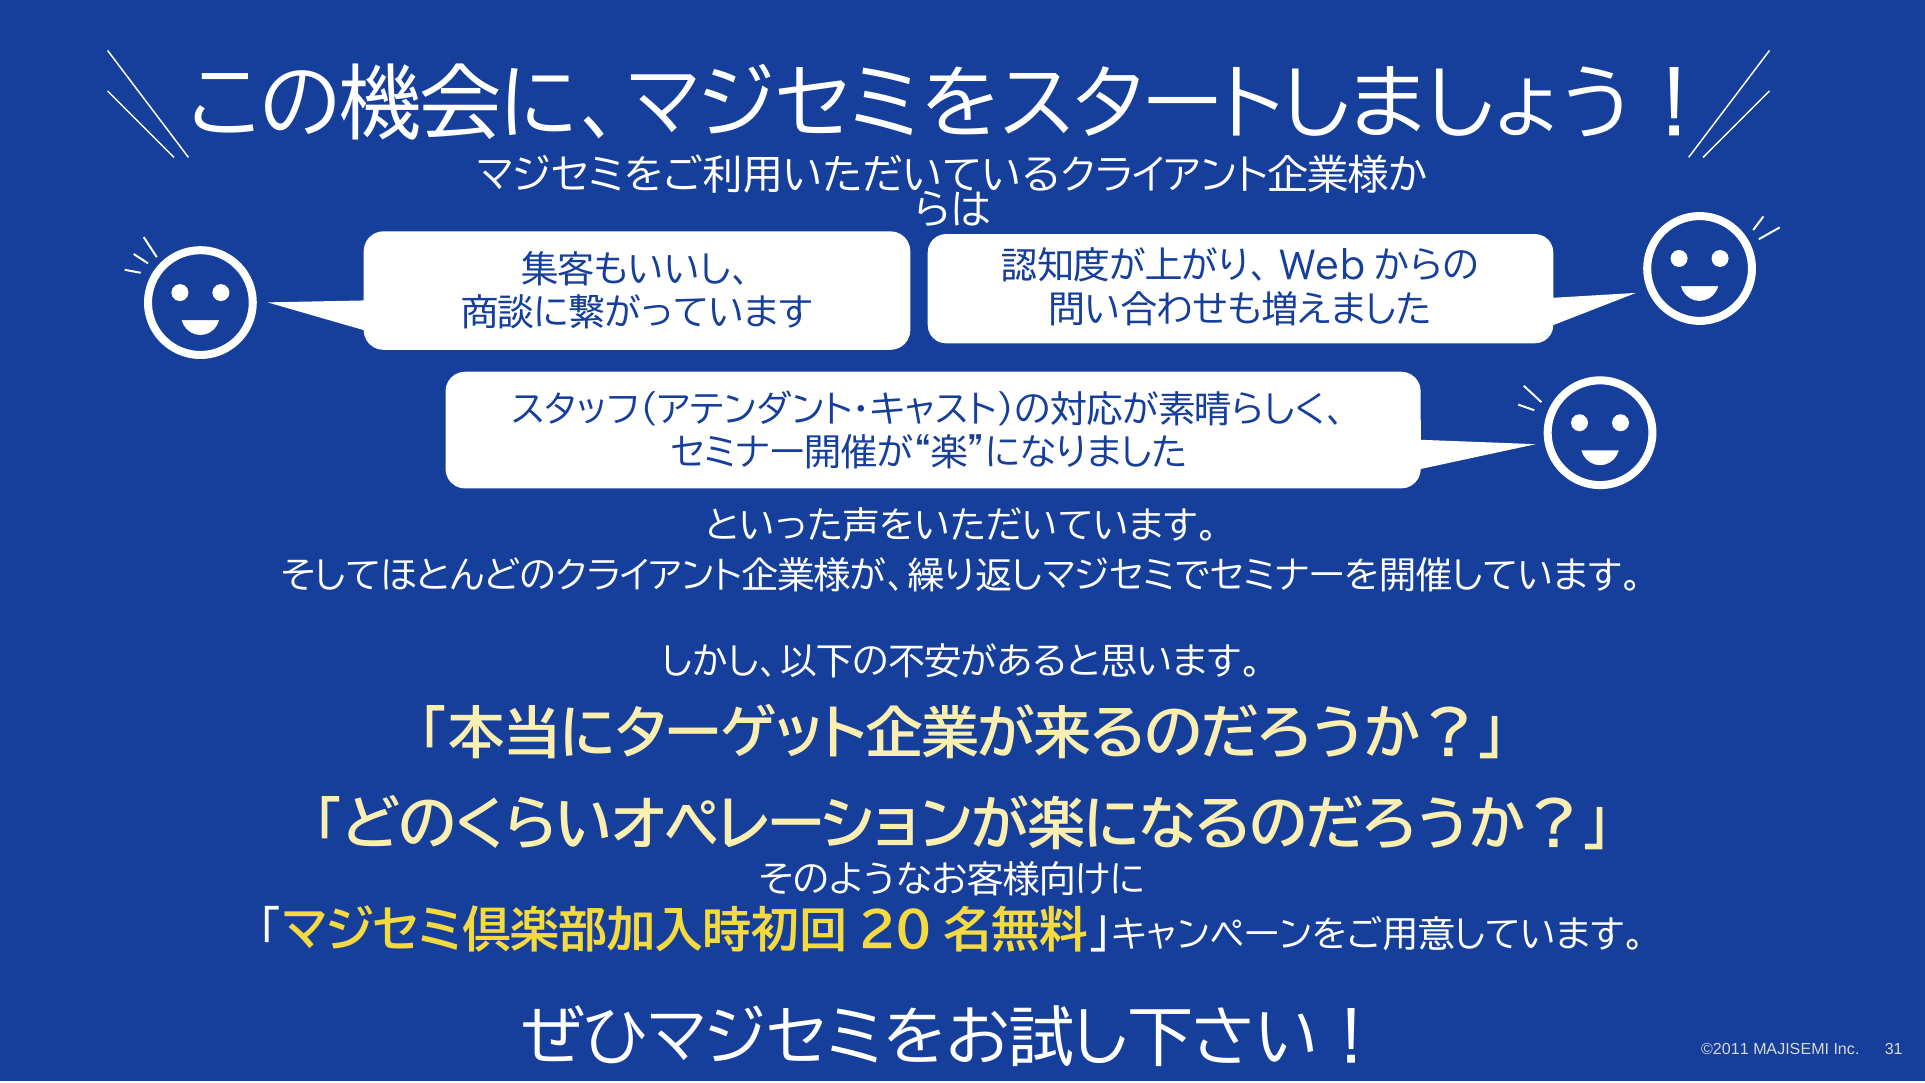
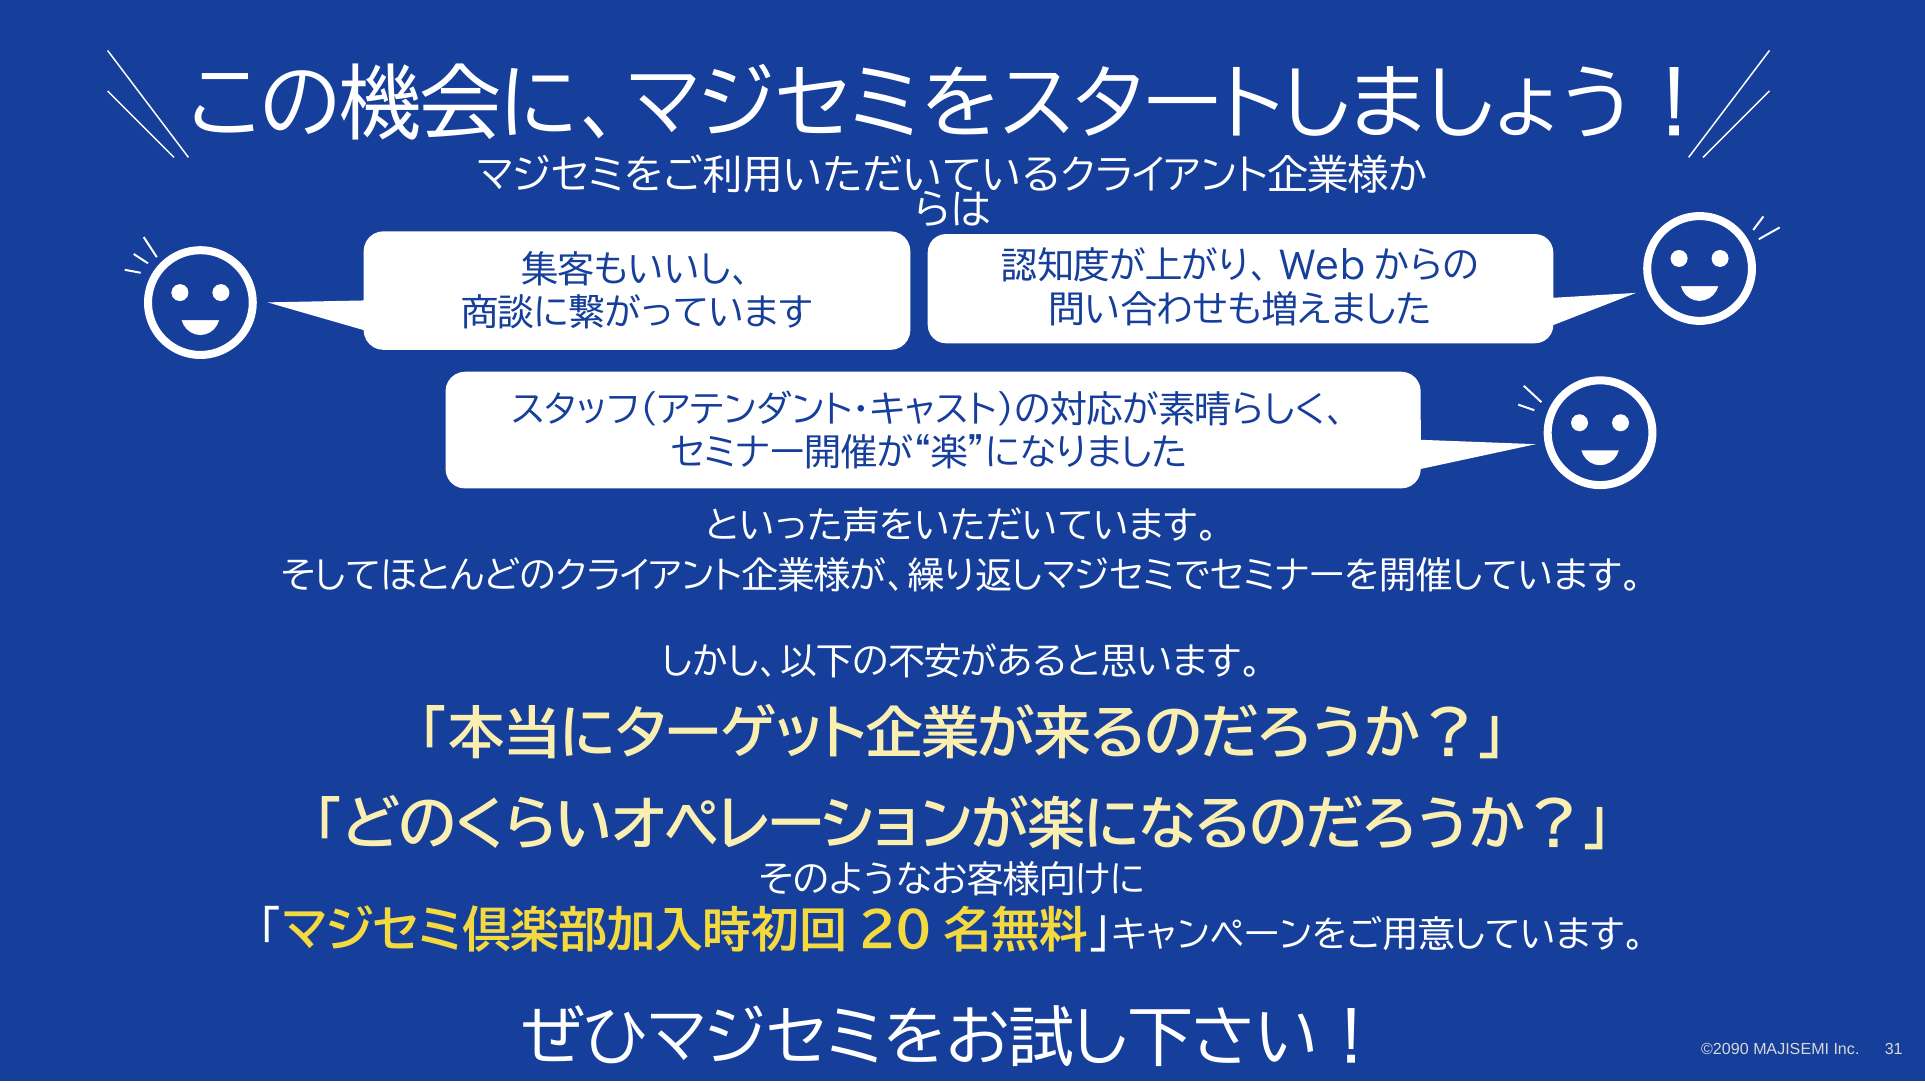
©2011: ©2011 -> ©2090
